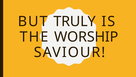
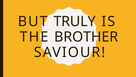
WORSHIP: WORSHIP -> BROTHER
